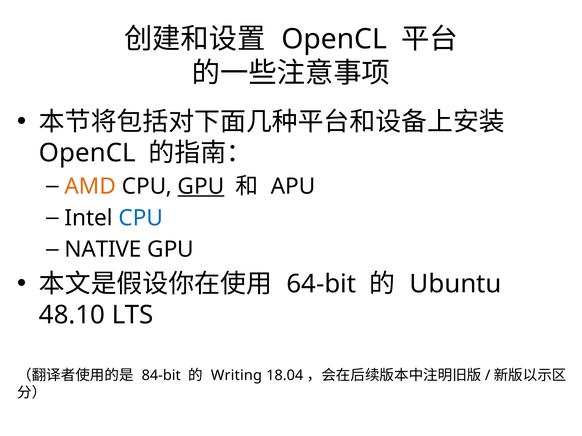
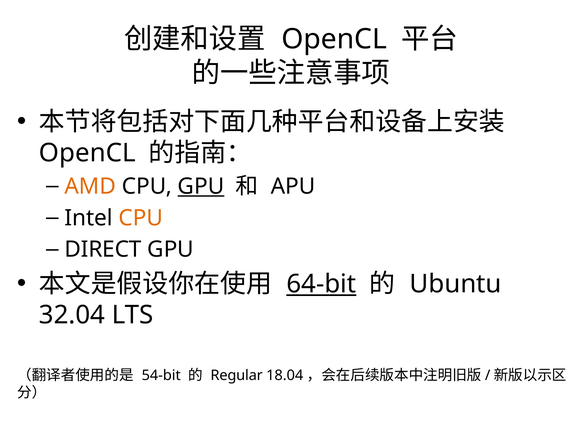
CPU at (141, 218) colour: blue -> orange
NATIVE: NATIVE -> DIRECT
64-bit underline: none -> present
48.10: 48.10 -> 32.04
84-bit: 84-bit -> 54-bit
Writing: Writing -> Regular
